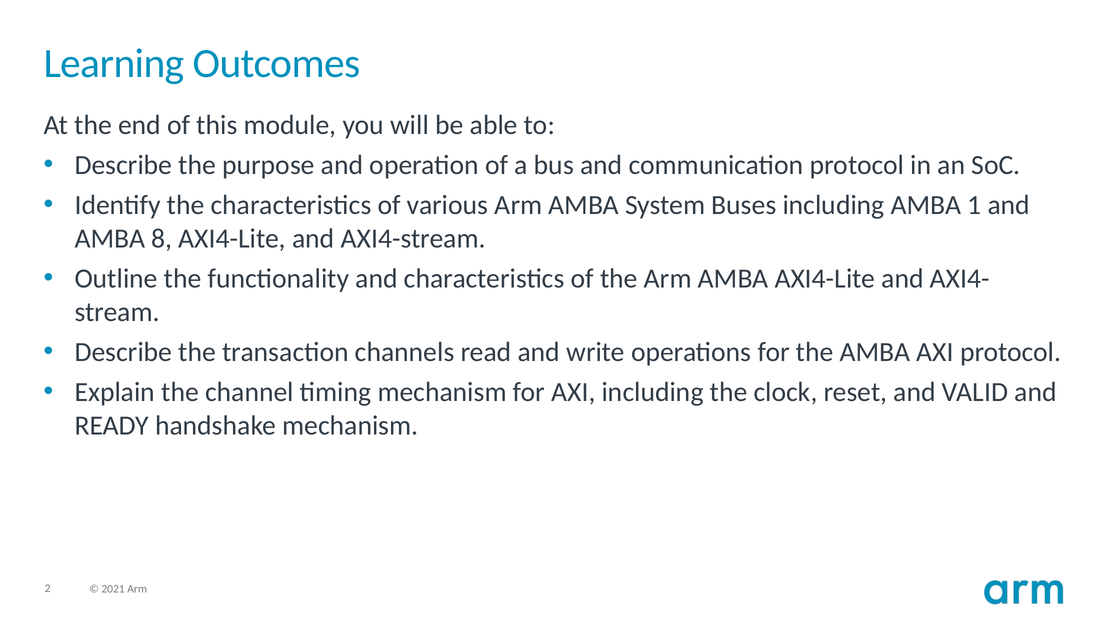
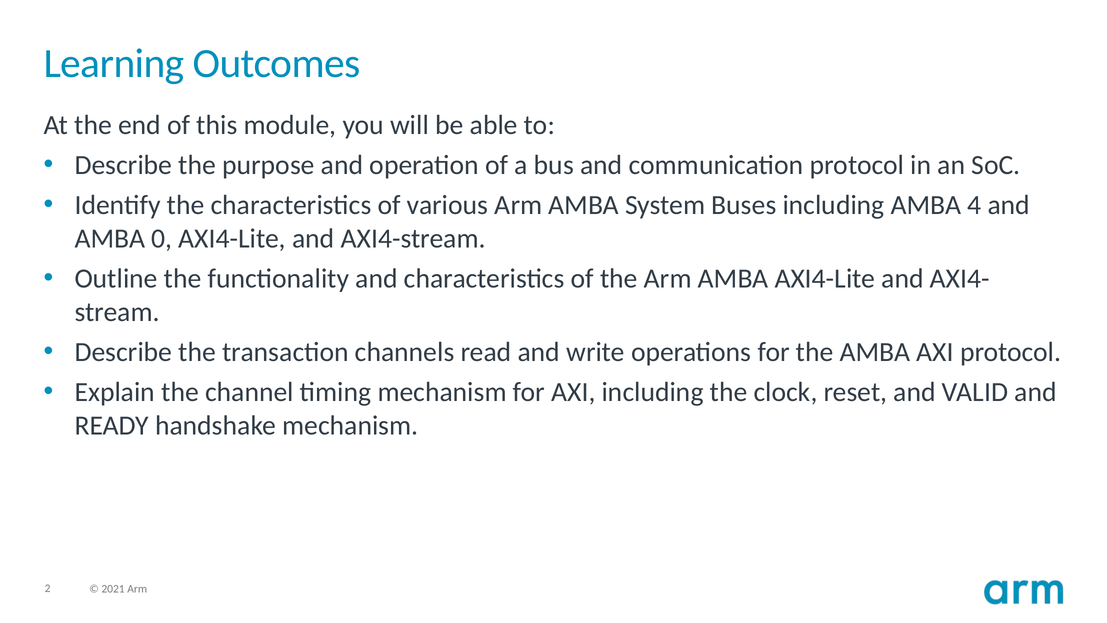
1: 1 -> 4
8: 8 -> 0
